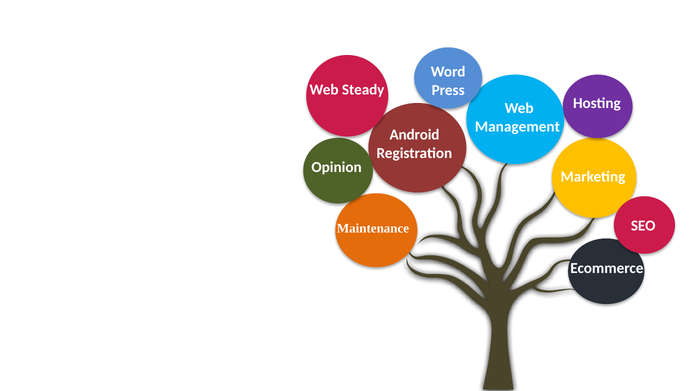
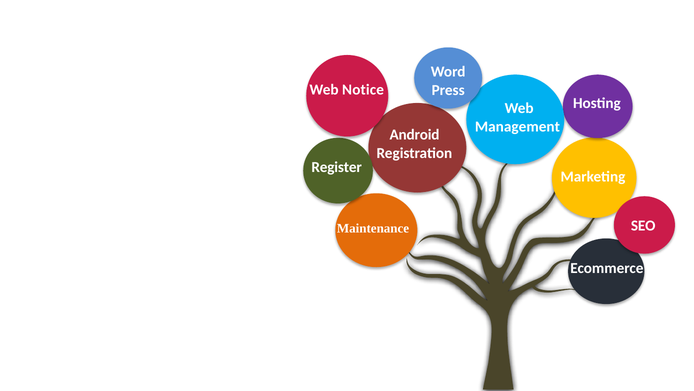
Steady: Steady -> Notice
Opinion: Opinion -> Register
